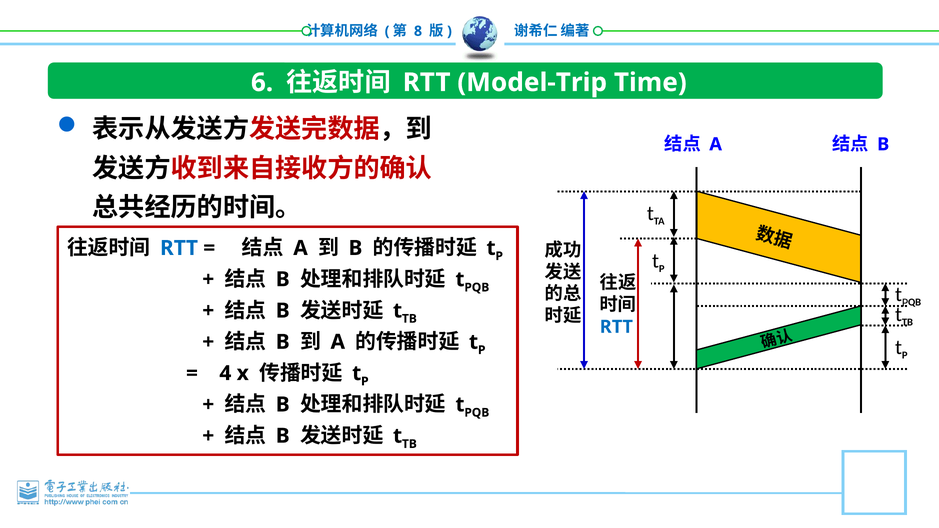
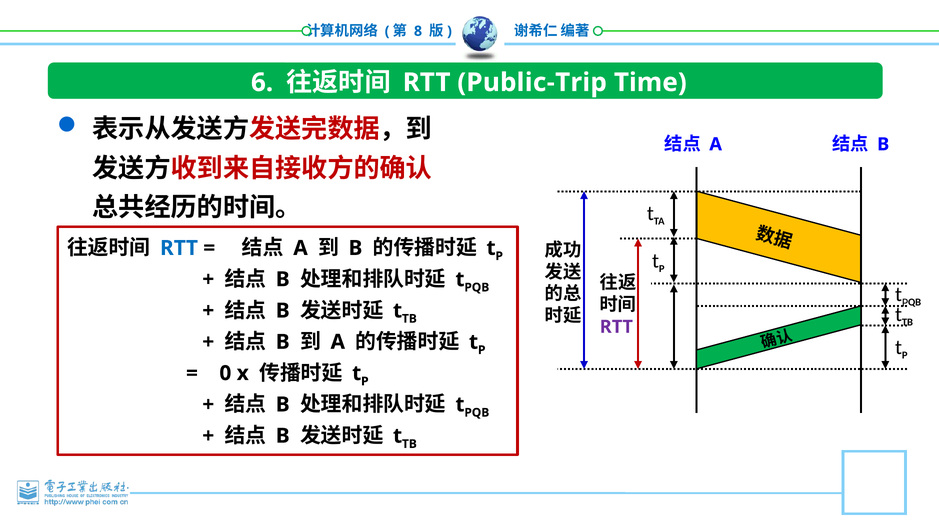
Model-Trip: Model-Trip -> Public-Trip
RTT at (616, 327) colour: blue -> purple
4: 4 -> 0
